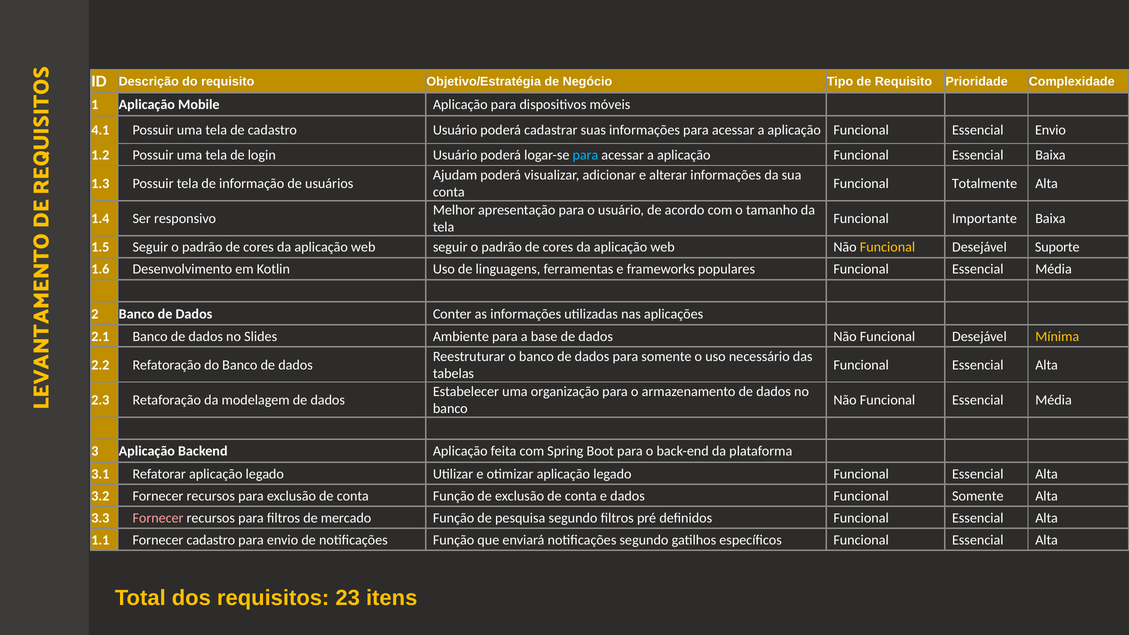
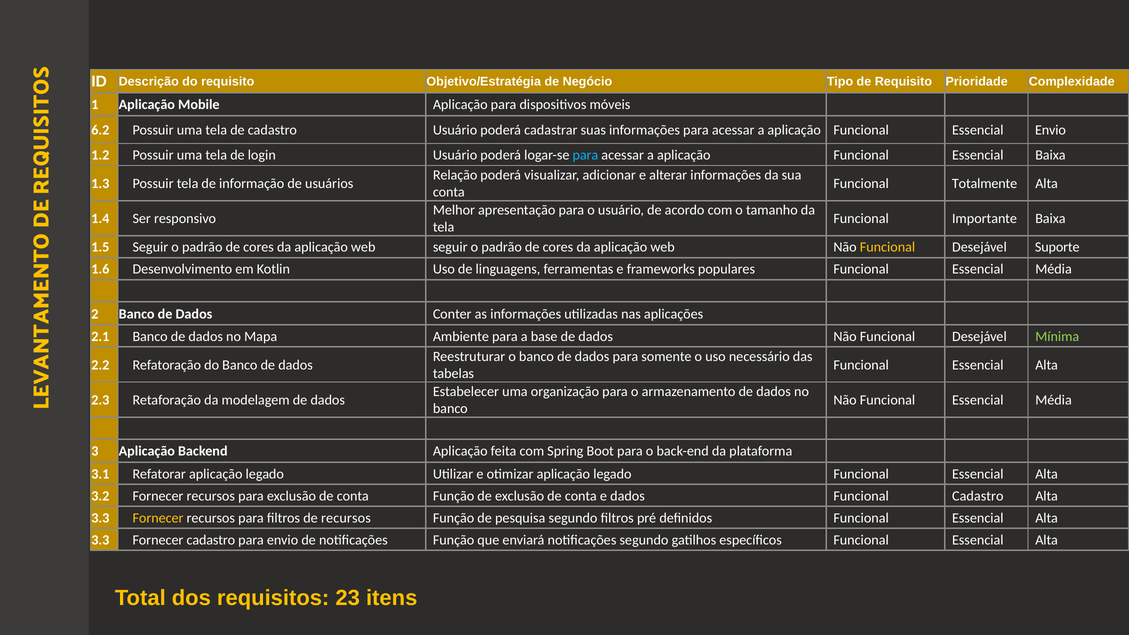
4.1: 4.1 -> 6.2
Ajudam: Ajudam -> Relação
Slides: Slides -> Mapa
Mínima colour: yellow -> light green
Funcional Somente: Somente -> Cadastro
Fornecer at (158, 518) colour: pink -> yellow
de mercado: mercado -> recursos
1.1 at (100, 540): 1.1 -> 3.3
